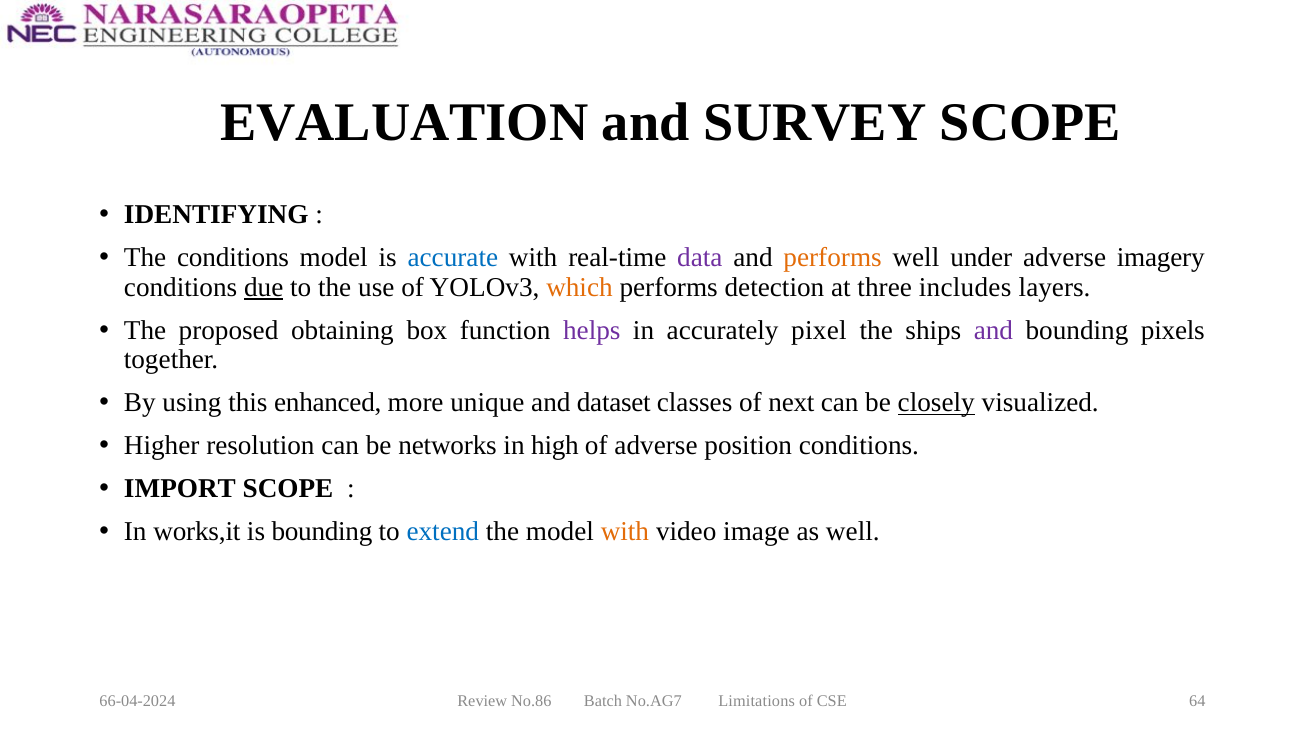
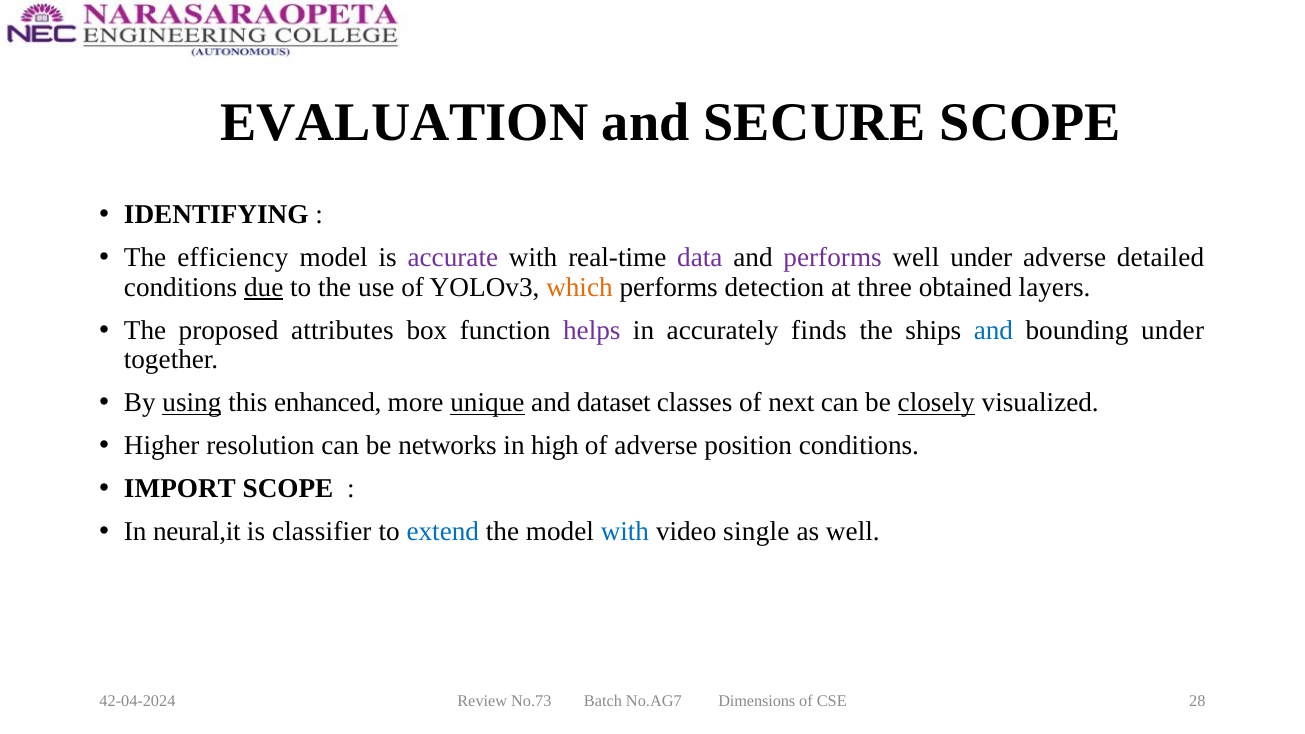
SURVEY: SURVEY -> SECURE
The conditions: conditions -> efficiency
accurate colour: blue -> purple
performs at (833, 258) colour: orange -> purple
imagery: imagery -> detailed
includes: includes -> obtained
obtaining: obtaining -> attributes
pixel: pixel -> finds
and at (993, 330) colour: purple -> blue
bounding pixels: pixels -> under
using underline: none -> present
unique underline: none -> present
works,it: works,it -> neural,it
is bounding: bounding -> classifier
with at (625, 532) colour: orange -> blue
image: image -> single
66-04-2024: 66-04-2024 -> 42-04-2024
No.86: No.86 -> No.73
Limitations: Limitations -> Dimensions
64: 64 -> 28
